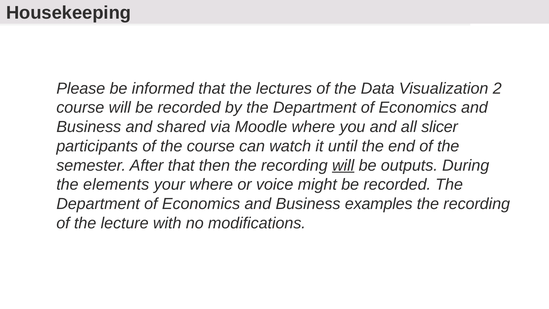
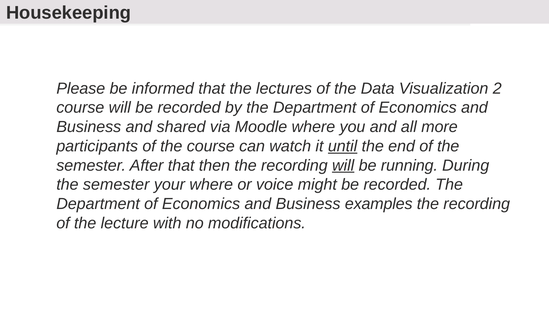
slicer: slicer -> more
until underline: none -> present
outputs: outputs -> running
elements at (116, 185): elements -> semester
